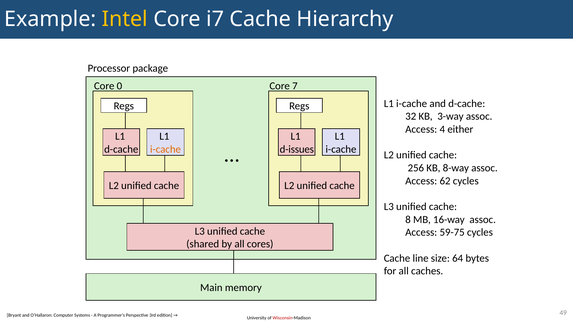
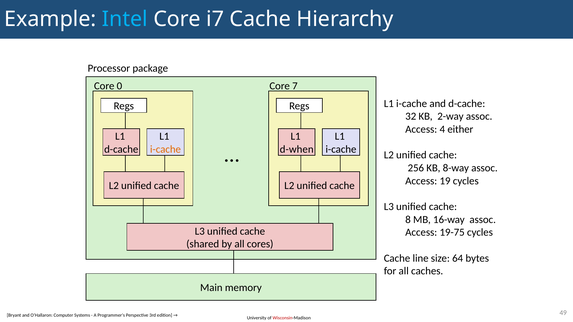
Intel colour: yellow -> light blue
3-way: 3-way -> 2-way
d-issues: d-issues -> d-when
62: 62 -> 19
59-75: 59-75 -> 19-75
